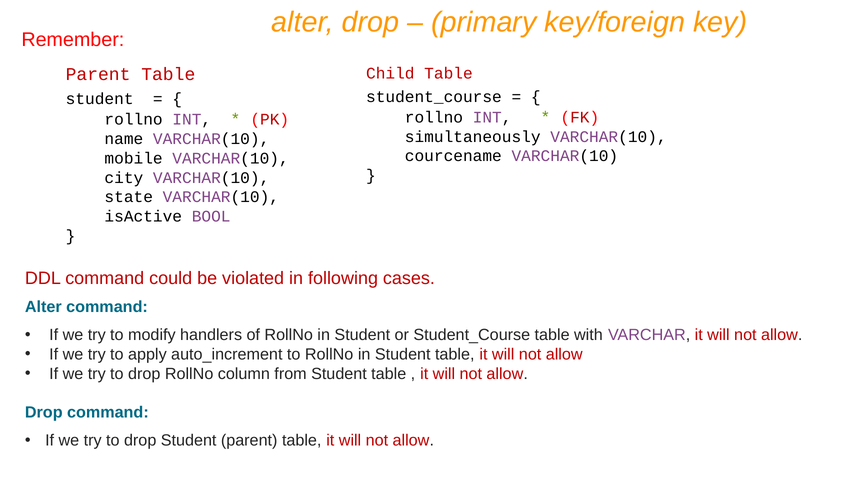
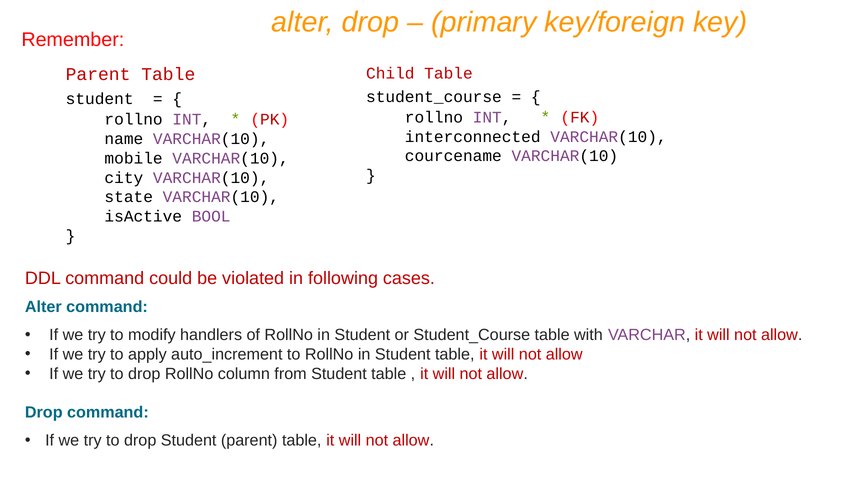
simultaneously: simultaneously -> interconnected
